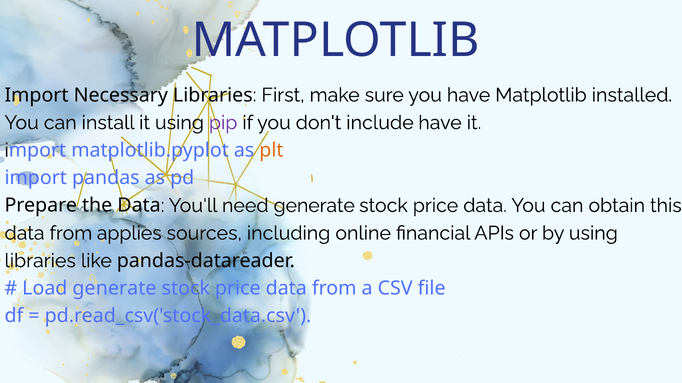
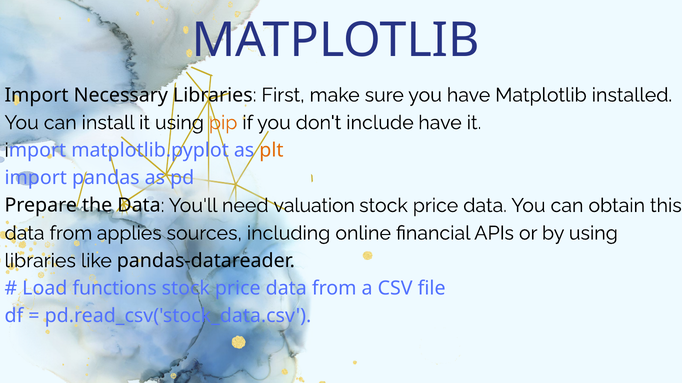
pip colour: purple -> orange
need generate: generate -> valuation
Load generate: generate -> functions
